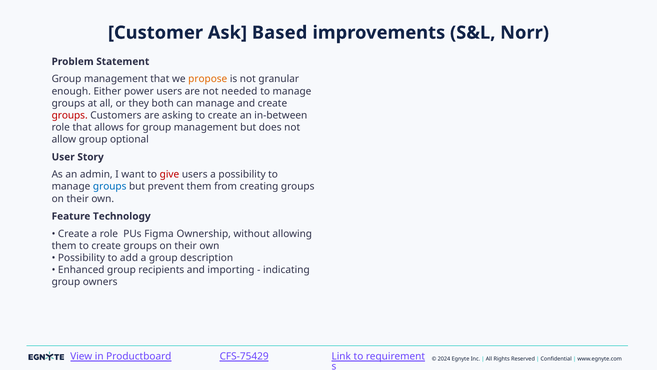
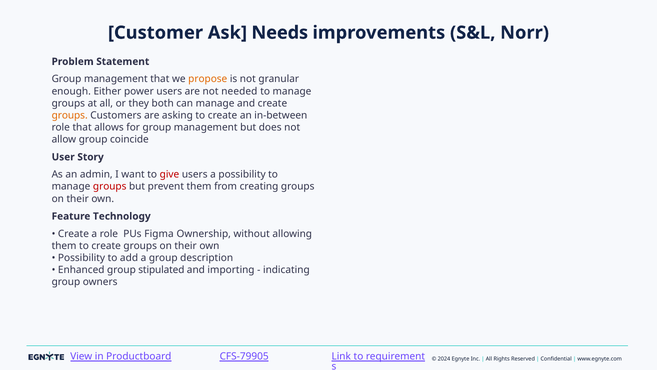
Based: Based -> Needs
groups at (70, 115) colour: red -> orange
optional: optional -> coincide
groups at (110, 186) colour: blue -> red
recipients: recipients -> stipulated
CFS-75429: CFS-75429 -> CFS-79905
